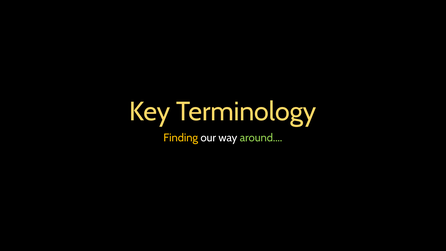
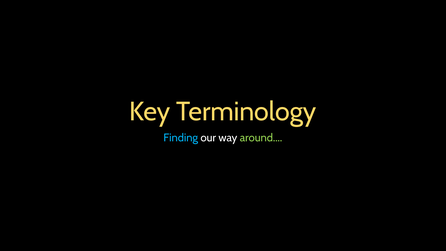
Finding colour: yellow -> light blue
